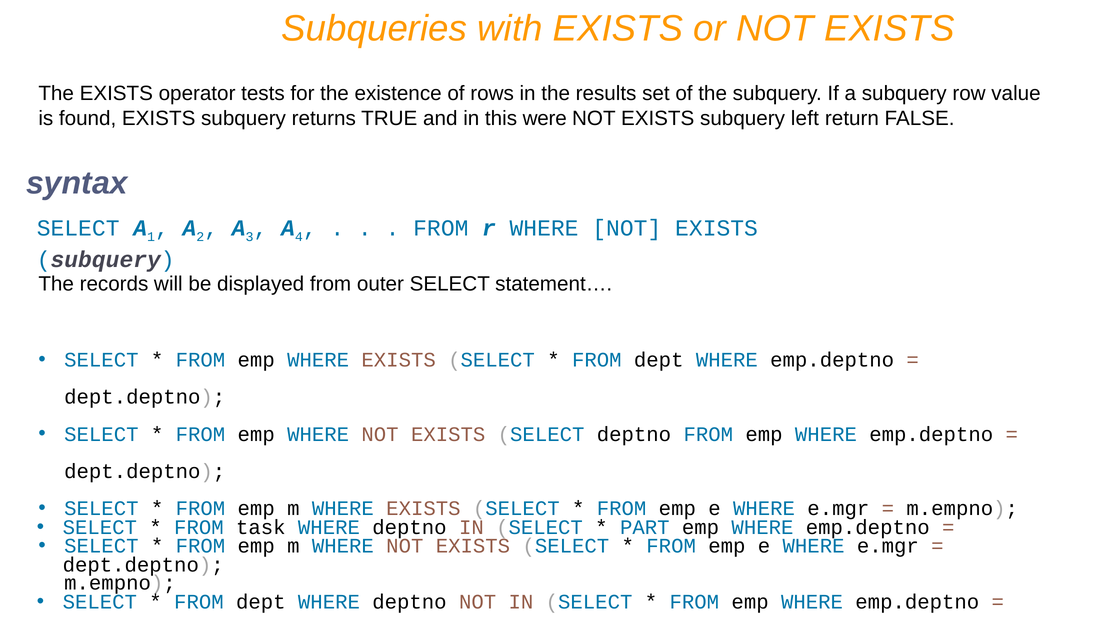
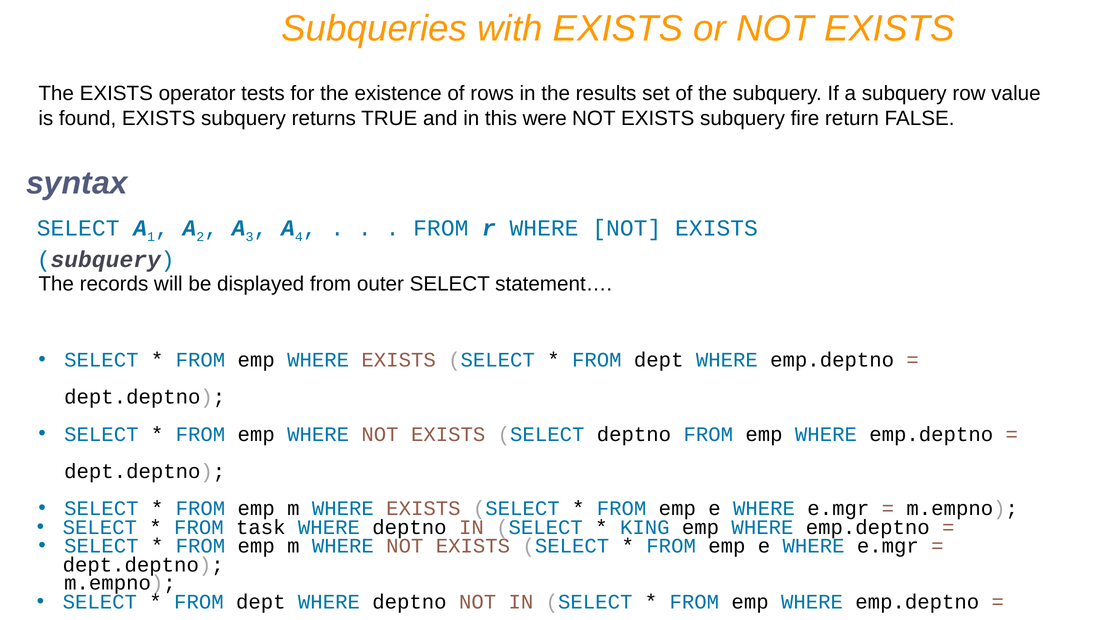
left: left -> fire
PART: PART -> KING
